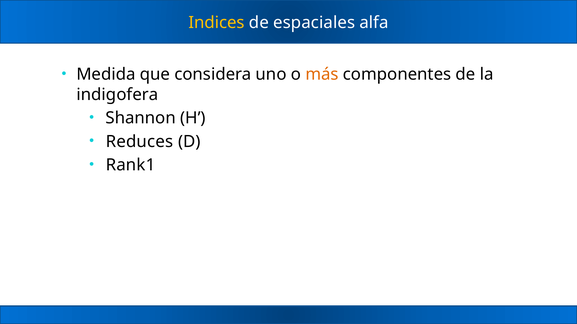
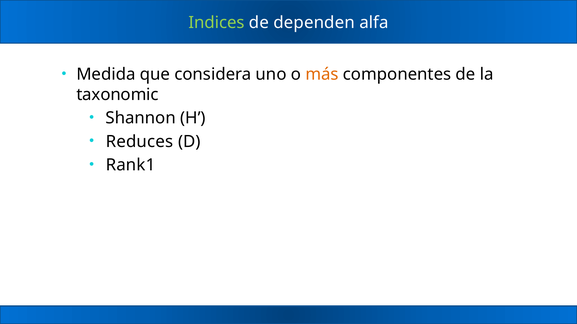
Indices colour: yellow -> light green
espaciales: espaciales -> dependen
indigofera: indigofera -> taxonomic
